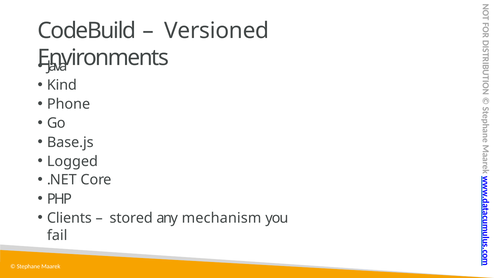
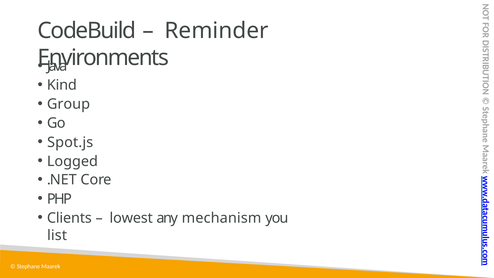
Versioned: Versioned -> Reminder
Phone: Phone -> Group
Base.js: Base.js -> Spot.js
stored: stored -> lowest
fail: fail -> list
